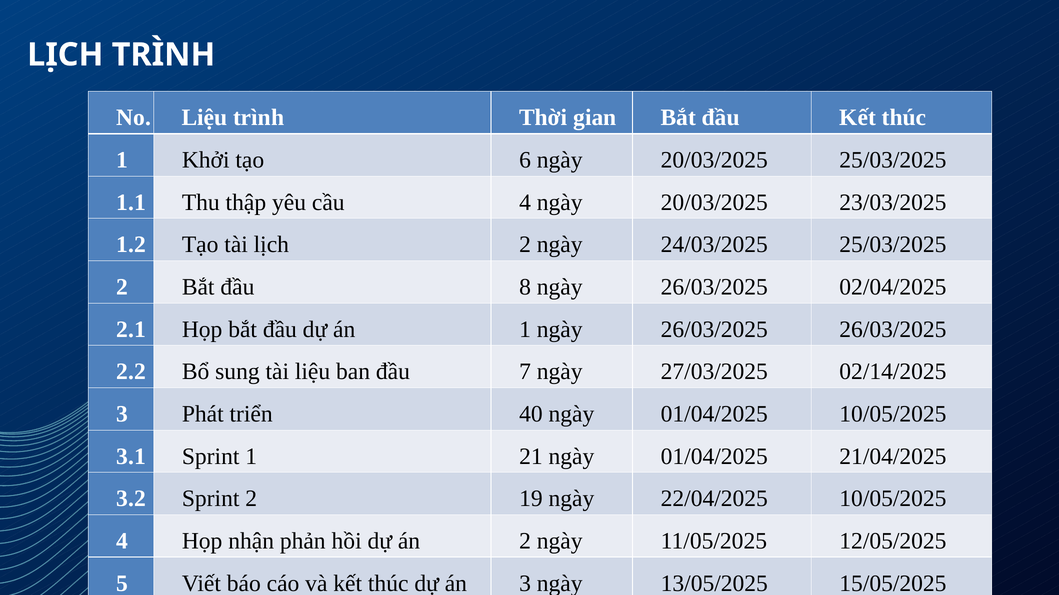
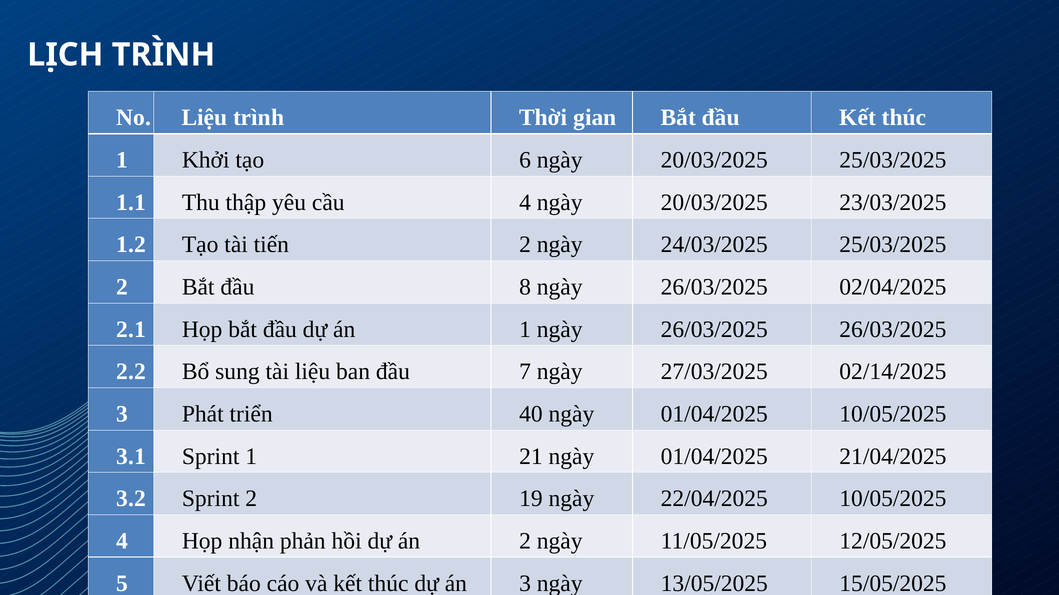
tài lịch: lịch -> tiến
